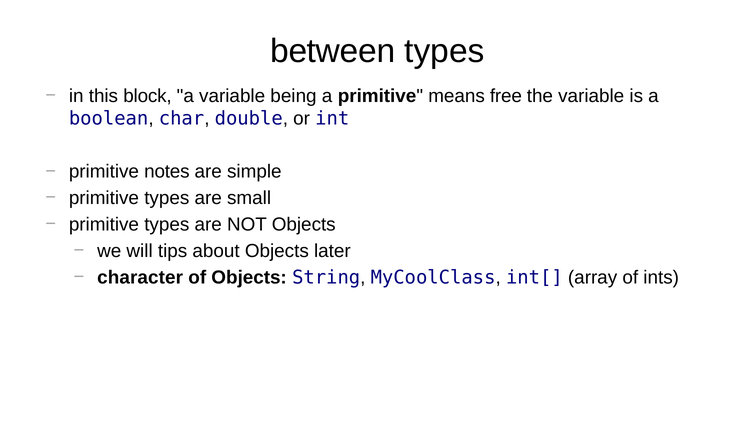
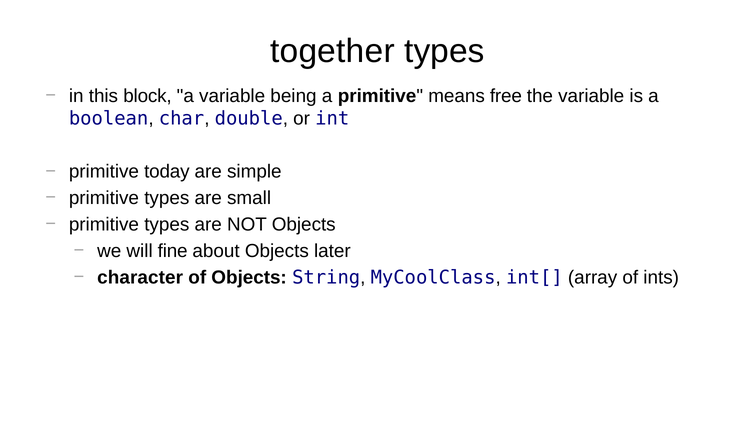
between: between -> together
notes: notes -> today
tips: tips -> fine
